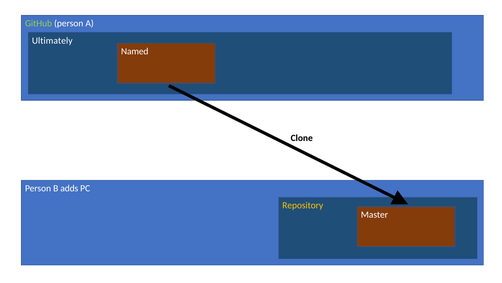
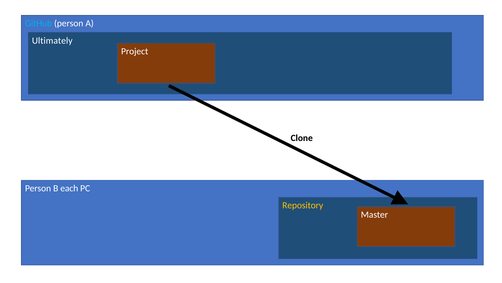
GitHub colour: light green -> light blue
Named: Named -> Project
adds: adds -> each
